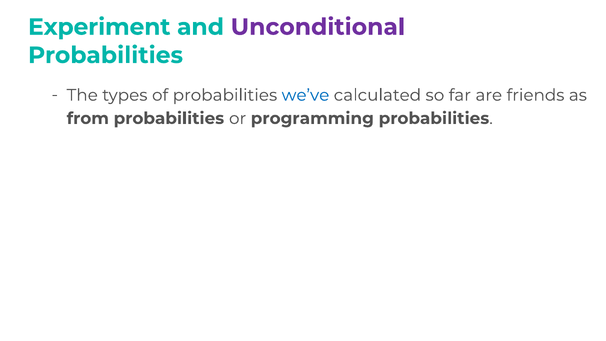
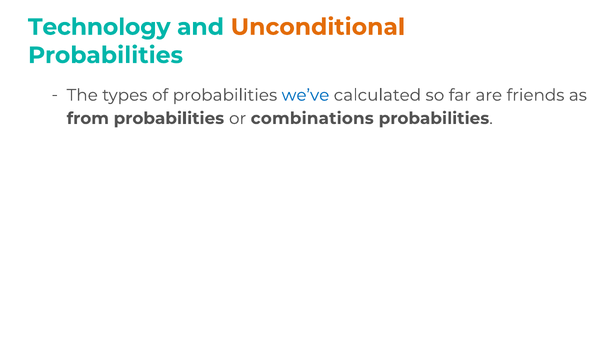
Experiment: Experiment -> Technology
Unconditional colour: purple -> orange
programming: programming -> combinations
